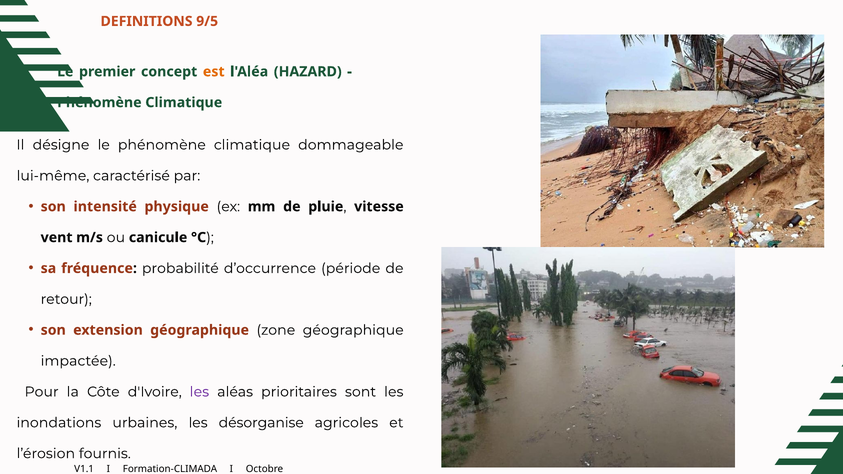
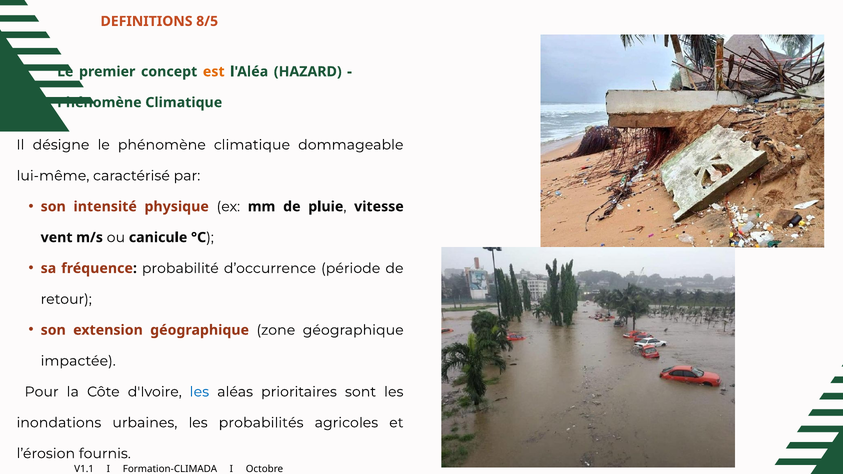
9/5: 9/5 -> 8/5
les at (199, 392) colour: purple -> blue
désorganise: désorganise -> probabilités
